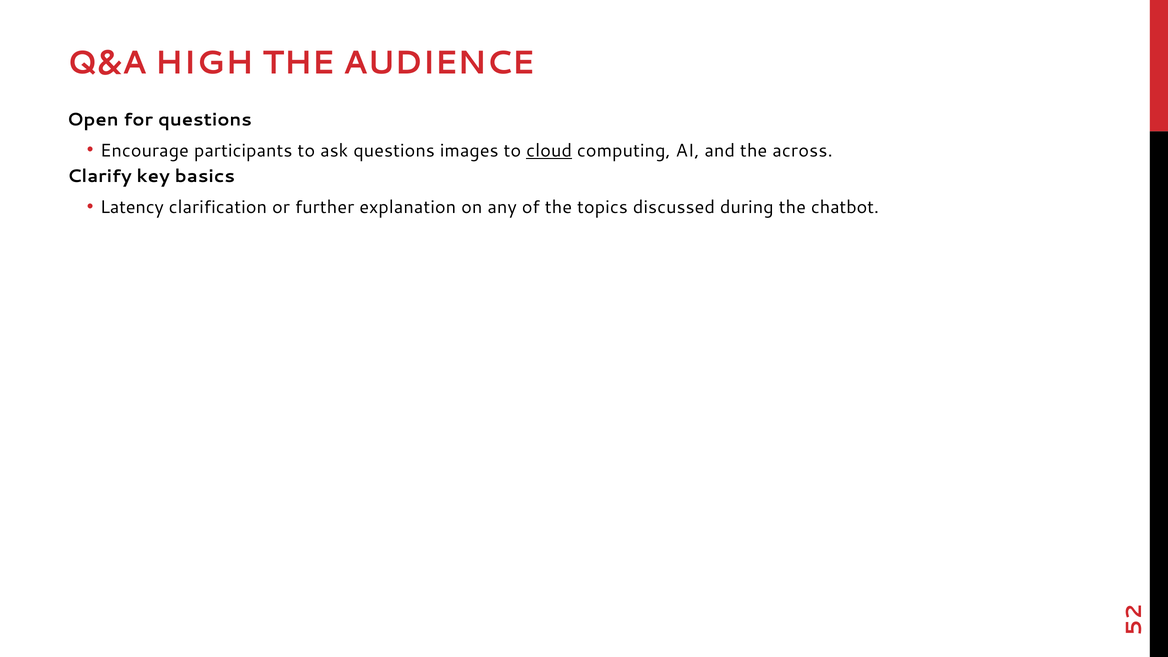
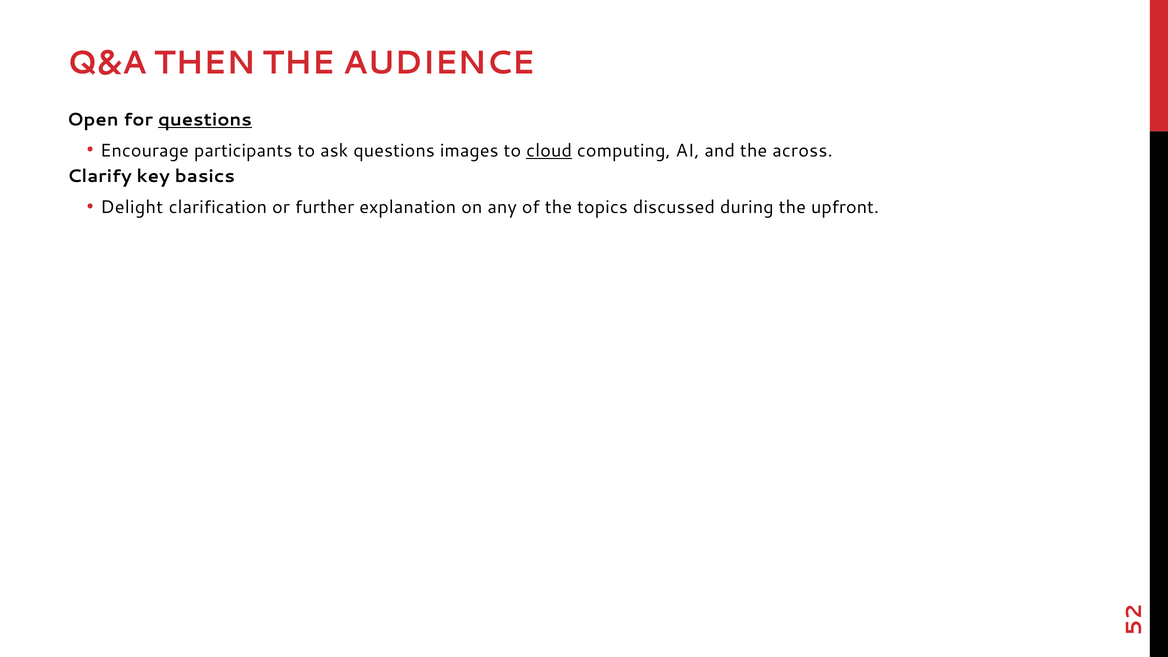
HIGH: HIGH -> THEN
questions at (205, 119) underline: none -> present
Latency: Latency -> Delight
chatbot: chatbot -> upfront
